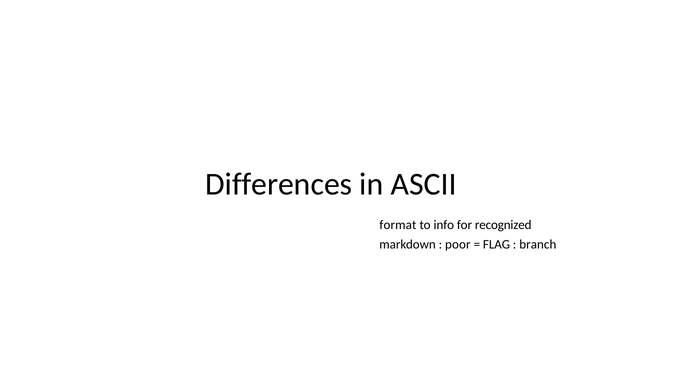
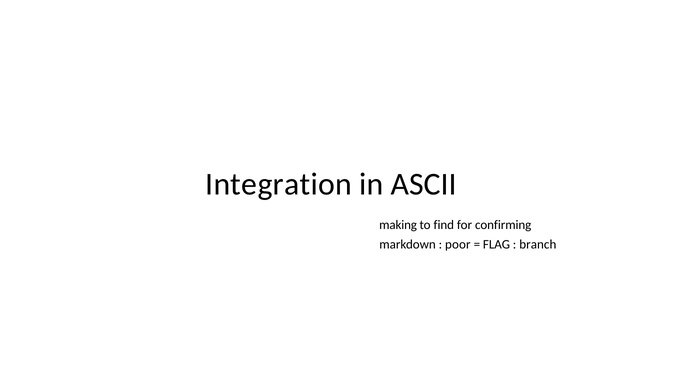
Differences: Differences -> Integration
format: format -> making
info: info -> find
recognized: recognized -> confirming
